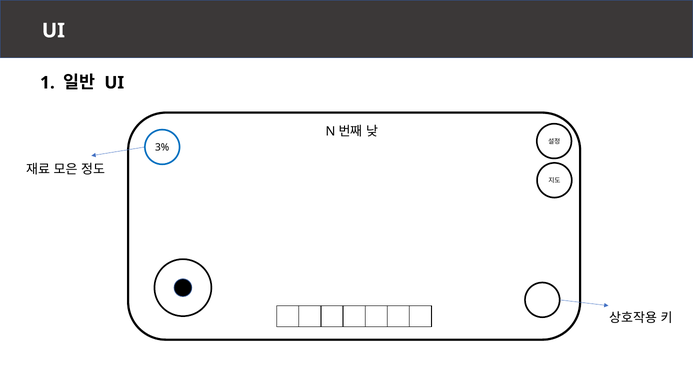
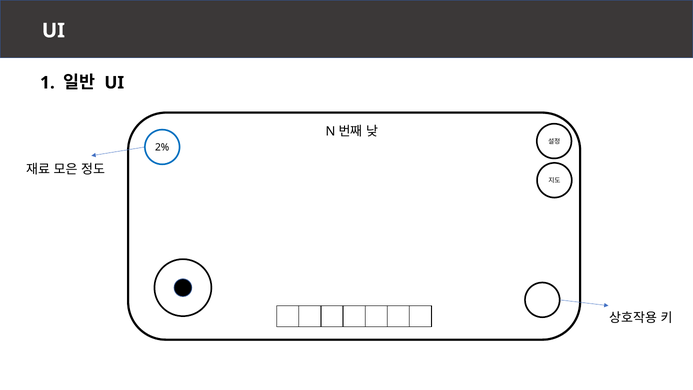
3%: 3% -> 2%
